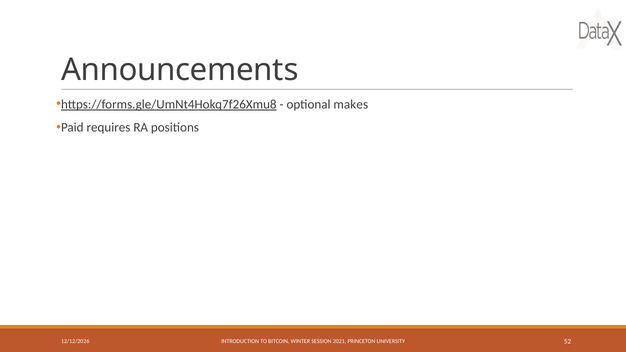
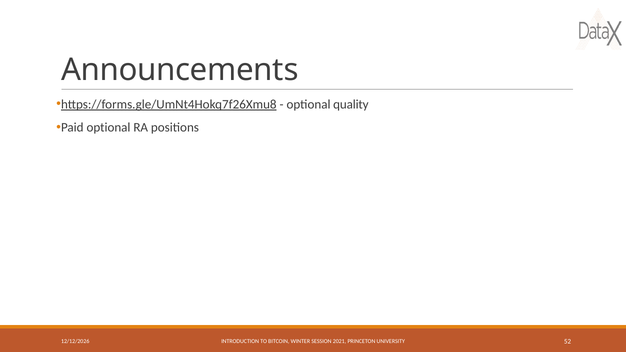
makes: makes -> quality
Paid requires: requires -> optional
